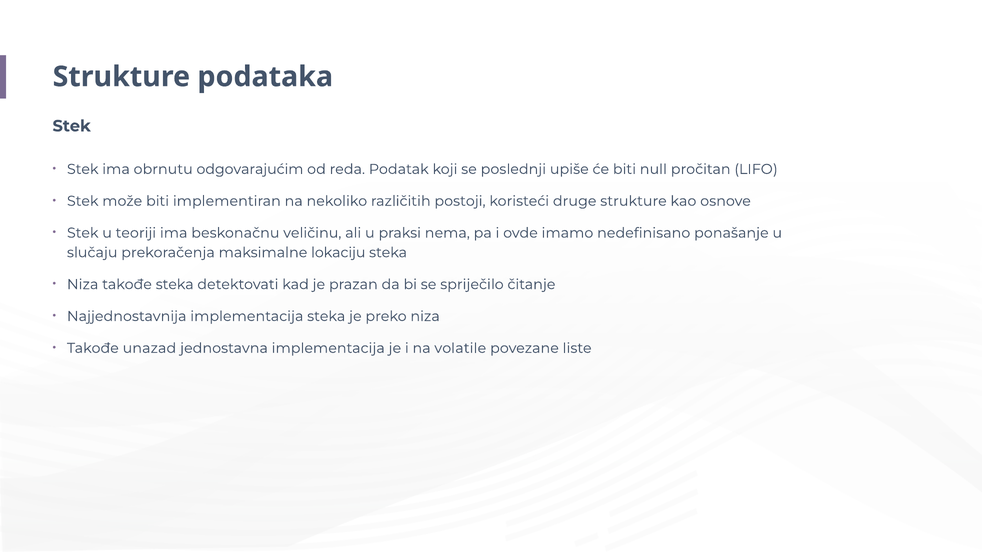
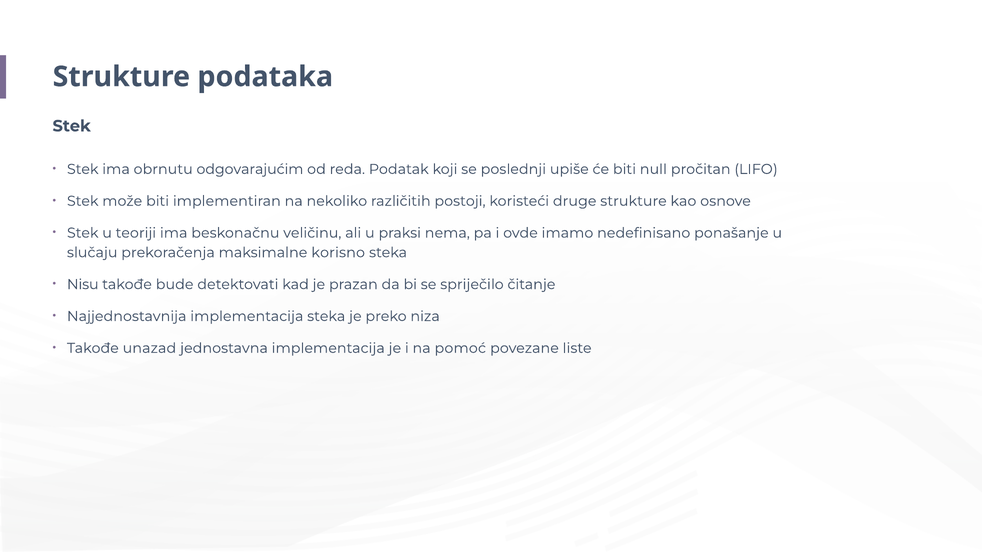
lokaciju: lokaciju -> korisno
Niza at (83, 285): Niza -> Nisu
takođe steka: steka -> bude
volatile: volatile -> pomoć
